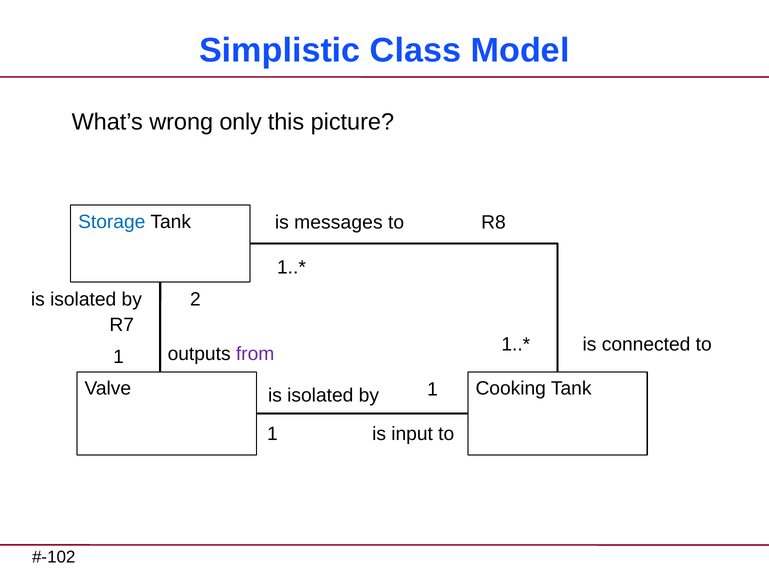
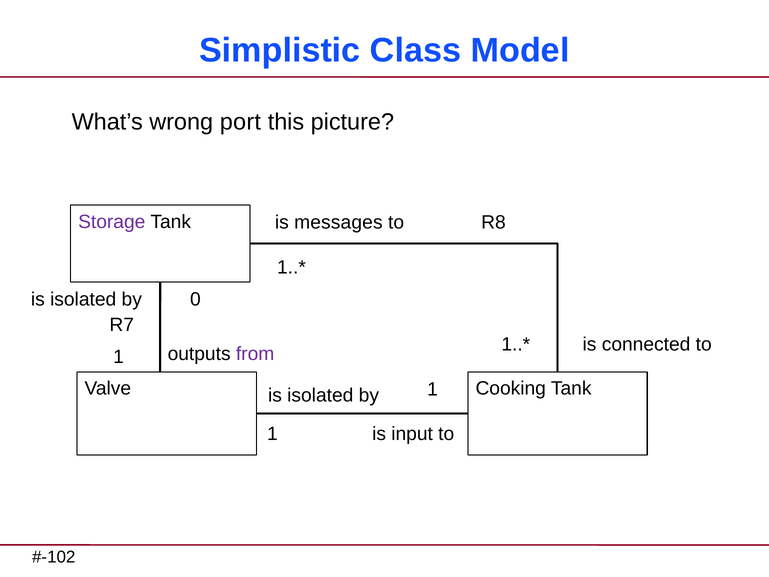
only: only -> port
Storage colour: blue -> purple
2: 2 -> 0
